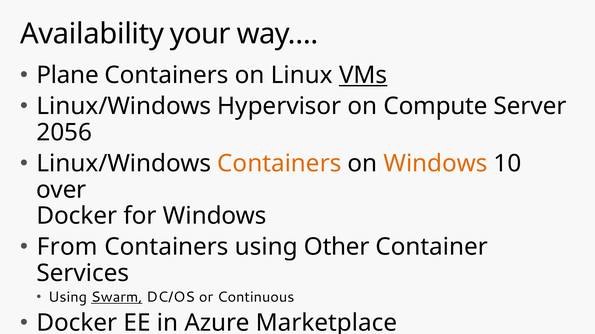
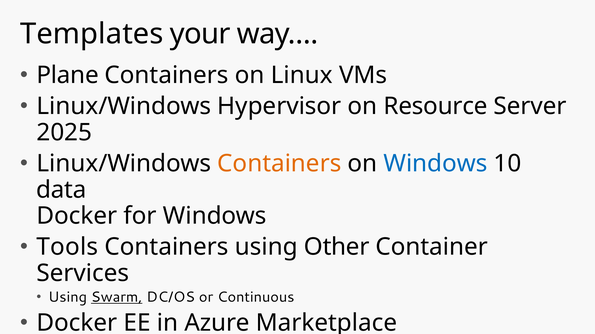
Availability: Availability -> Templates
VMs underline: present -> none
Compute: Compute -> Resource
2056: 2056 -> 2025
Windows at (435, 164) colour: orange -> blue
over: over -> data
From: From -> Tools
